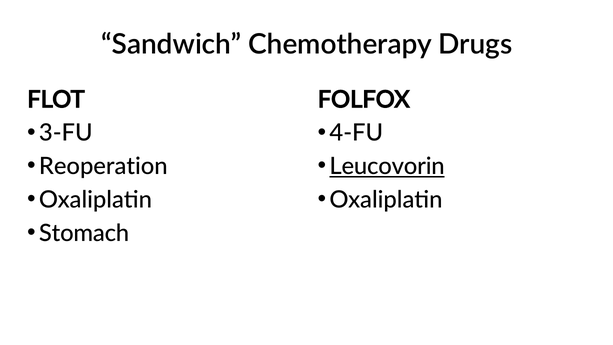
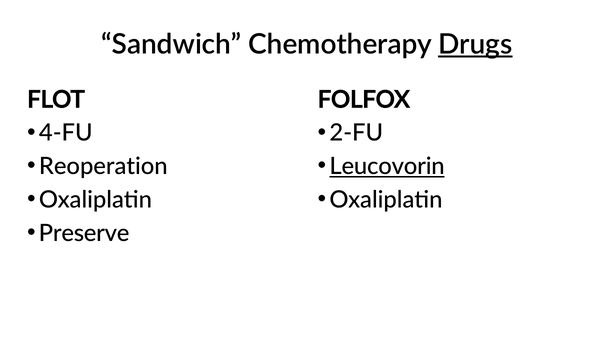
Drugs underline: none -> present
3-FU: 3-FU -> 4-FU
4-FU: 4-FU -> 2-FU
Stomach: Stomach -> Preserve
